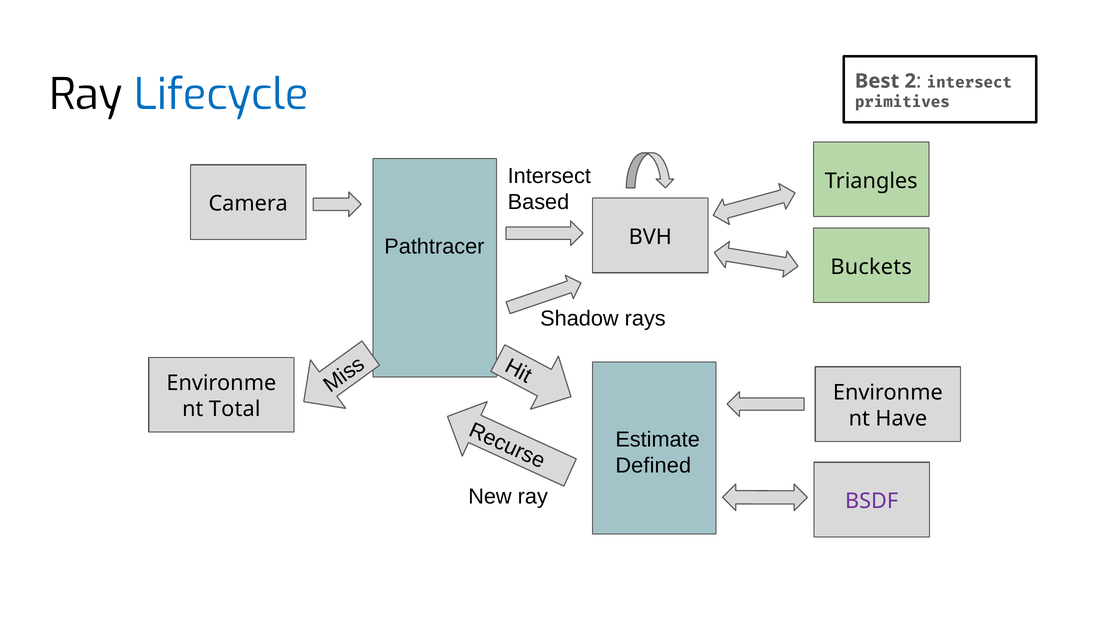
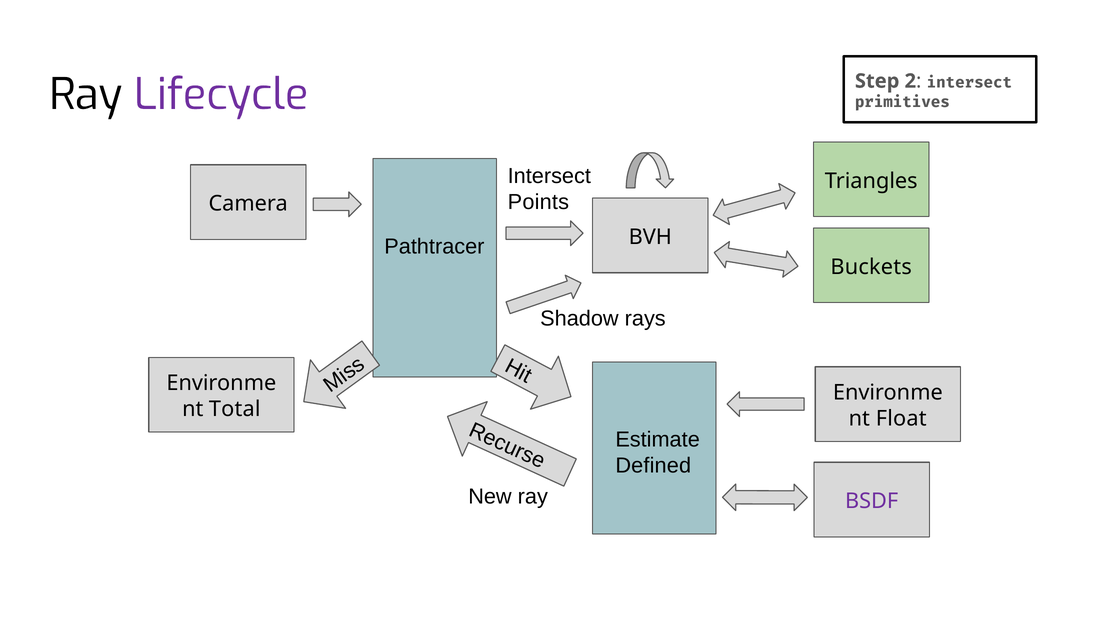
Lifecycle colour: blue -> purple
Best: Best -> Step
Based: Based -> Points
Have: Have -> Float
